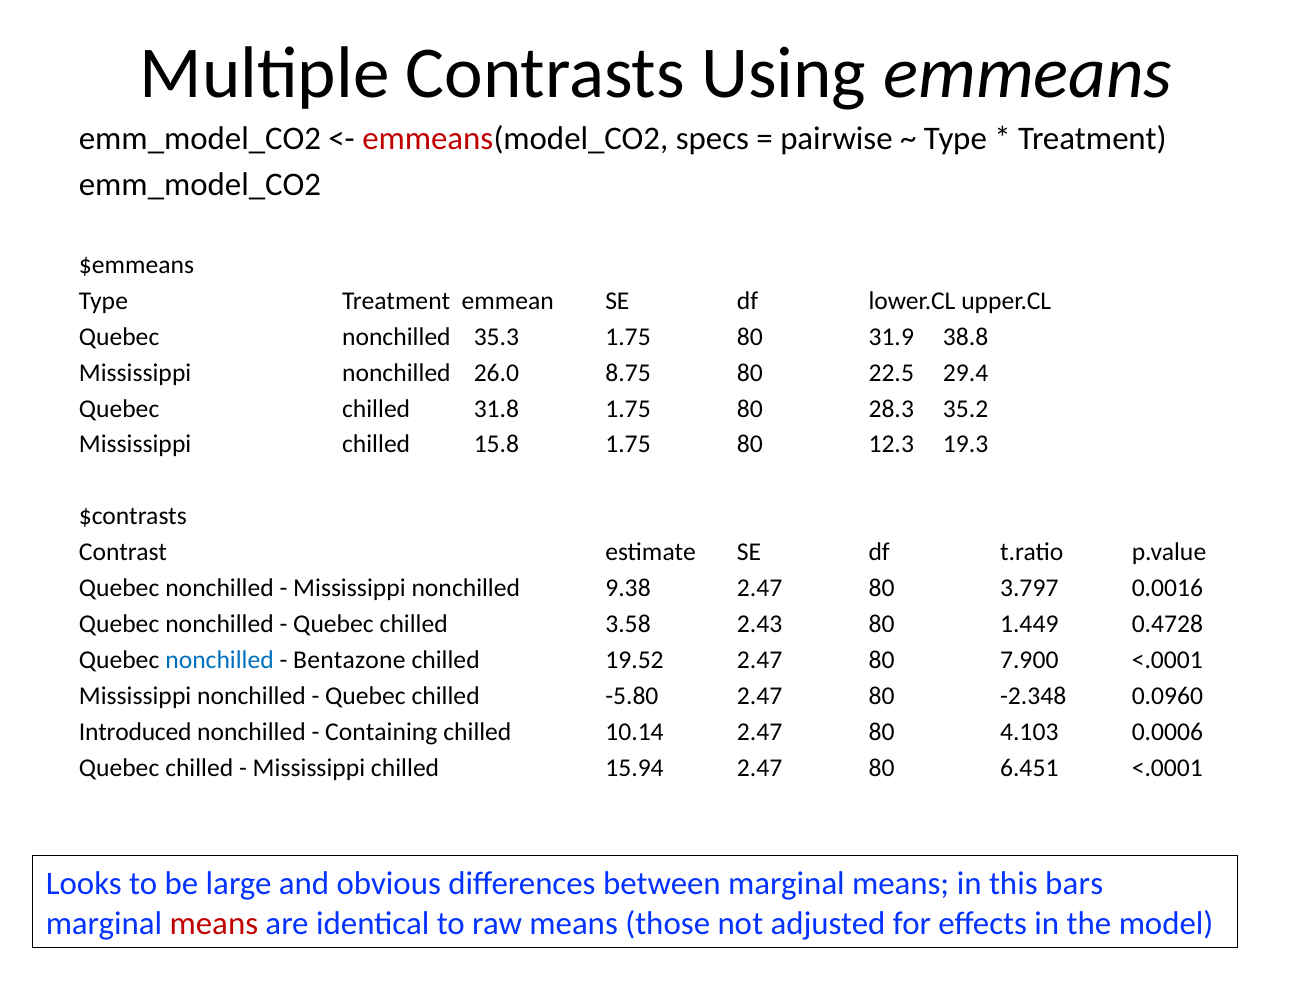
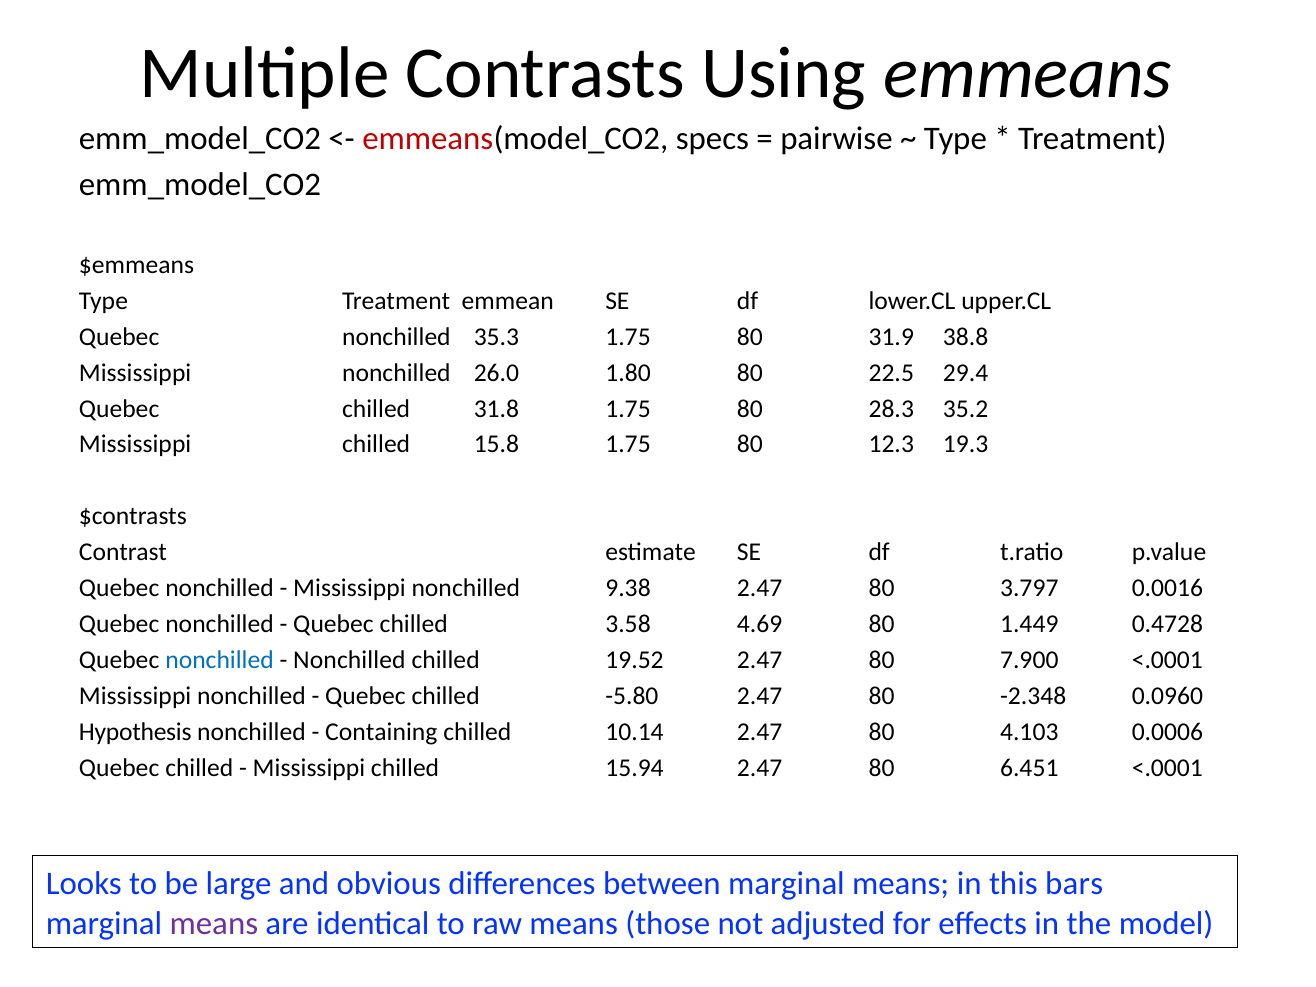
8.75: 8.75 -> 1.80
2.43: 2.43 -> 4.69
Bentazone at (349, 660): Bentazone -> Nonchilled
Introduced: Introduced -> Hypothesis
means at (214, 923) colour: red -> purple
